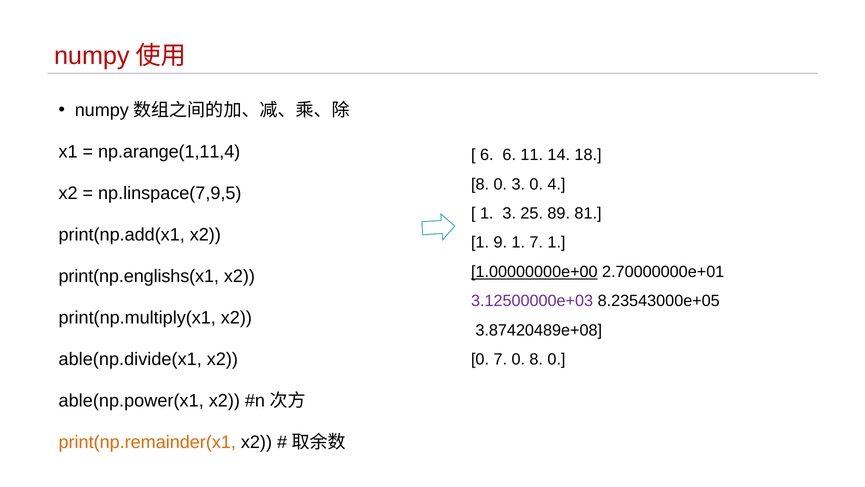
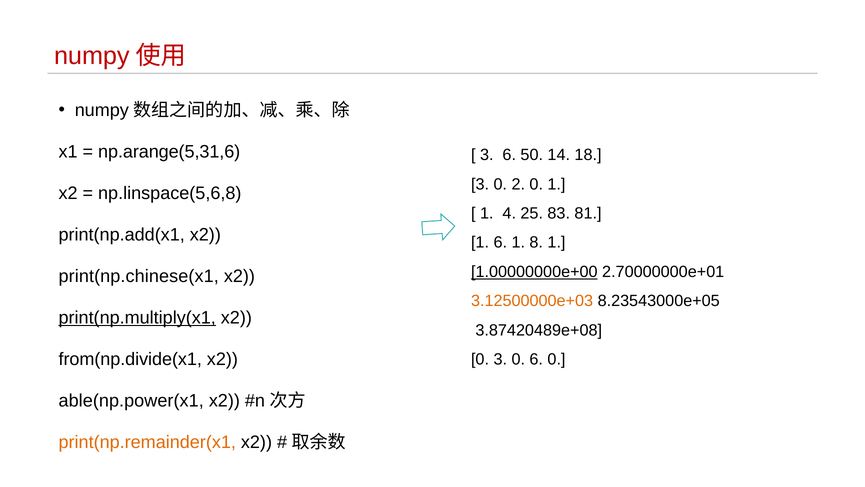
np.arange(1,11,4: np.arange(1,11,4 -> np.arange(5,31,6
6 at (487, 155): 6 -> 3
11: 11 -> 50
8 at (480, 184): 8 -> 3
0 3: 3 -> 2
0 4: 4 -> 1
np.linspace(7,9,5: np.linspace(7,9,5 -> np.linspace(5,6,8
1 3: 3 -> 4
89: 89 -> 83
1 9: 9 -> 6
1 7: 7 -> 8
print(np.englishs(x1: print(np.englishs(x1 -> print(np.chinese(x1
3.12500000e+03 colour: purple -> orange
print(np.multiply(x1 underline: none -> present
able(np.divide(x1: able(np.divide(x1 -> from(np.divide(x1
0 7: 7 -> 3
0 8: 8 -> 6
